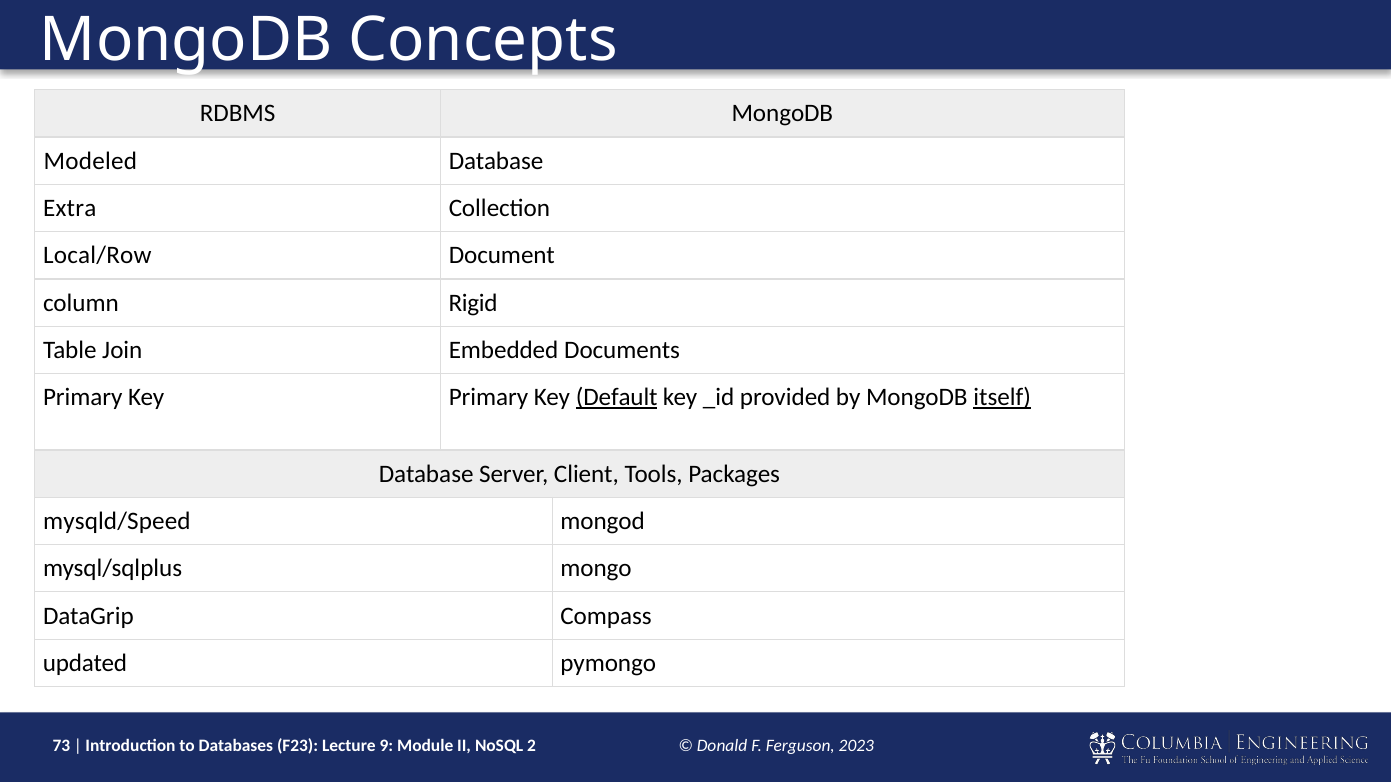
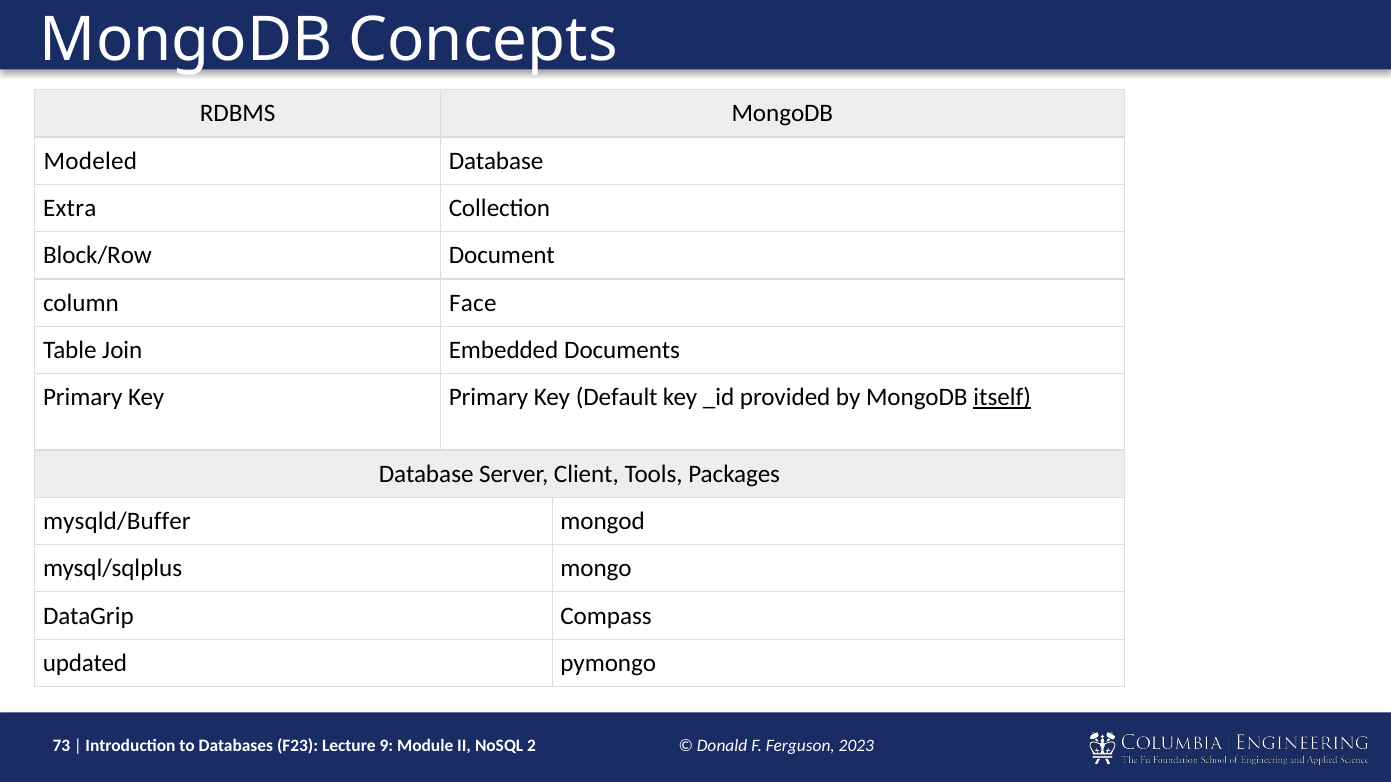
Local/Row: Local/Row -> Block/Row
Rigid: Rigid -> Face
Default underline: present -> none
mysqld/Speed: mysqld/Speed -> mysqld/Buffer
